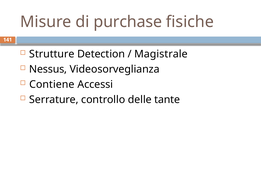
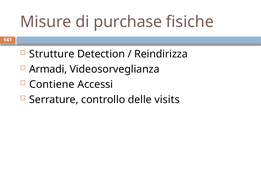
Magistrale: Magistrale -> Reindirizza
Nessus: Nessus -> Armadi
tante: tante -> visits
